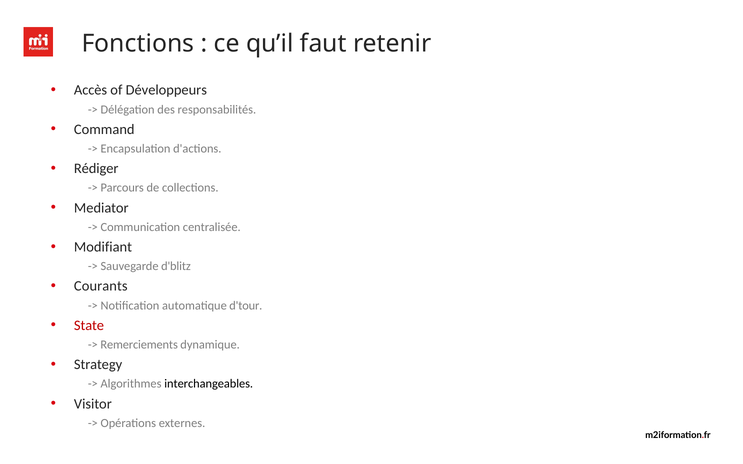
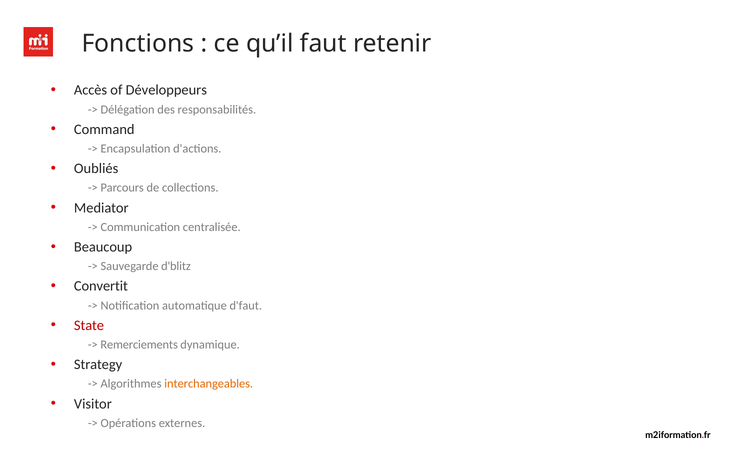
Rédiger: Rédiger -> Oubliés
Modifiant: Modifiant -> Beaucoup
Courants: Courants -> Convertit
d'tour: d'tour -> d'faut
interchangeables colour: black -> orange
